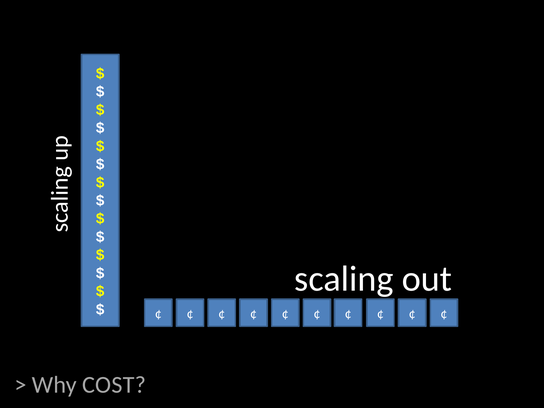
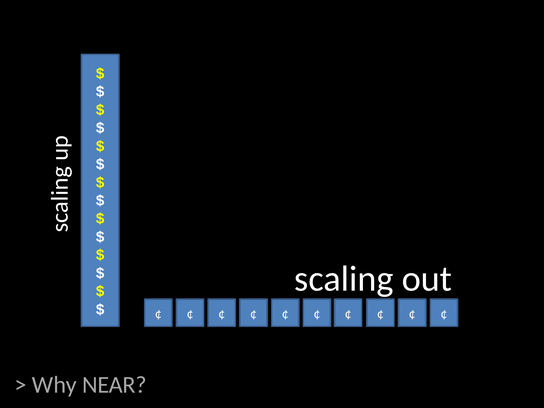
COST: COST -> NEAR
